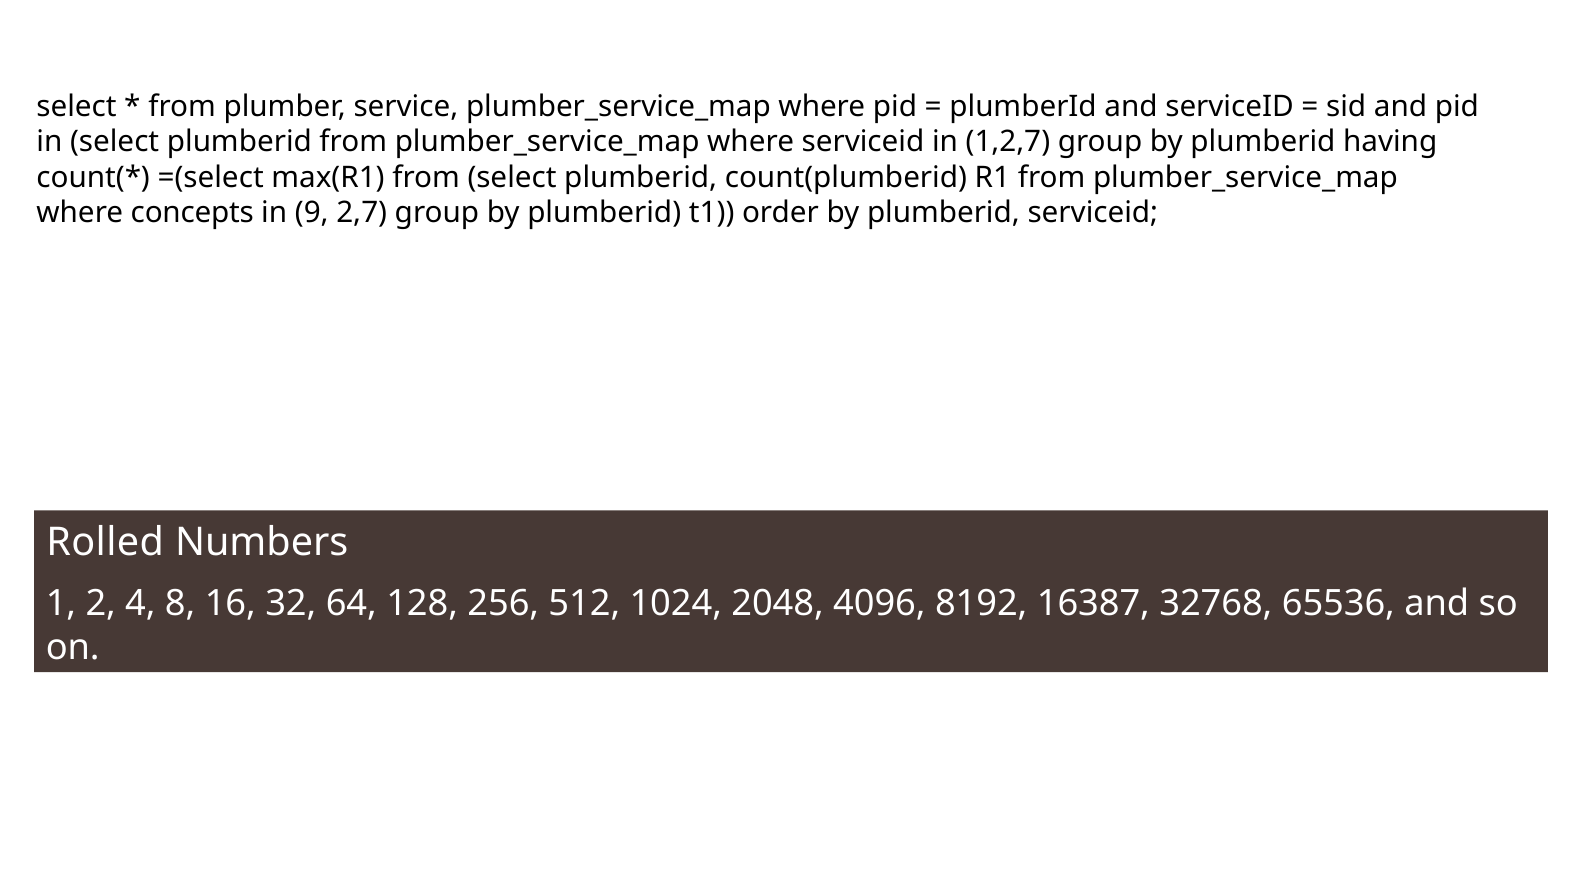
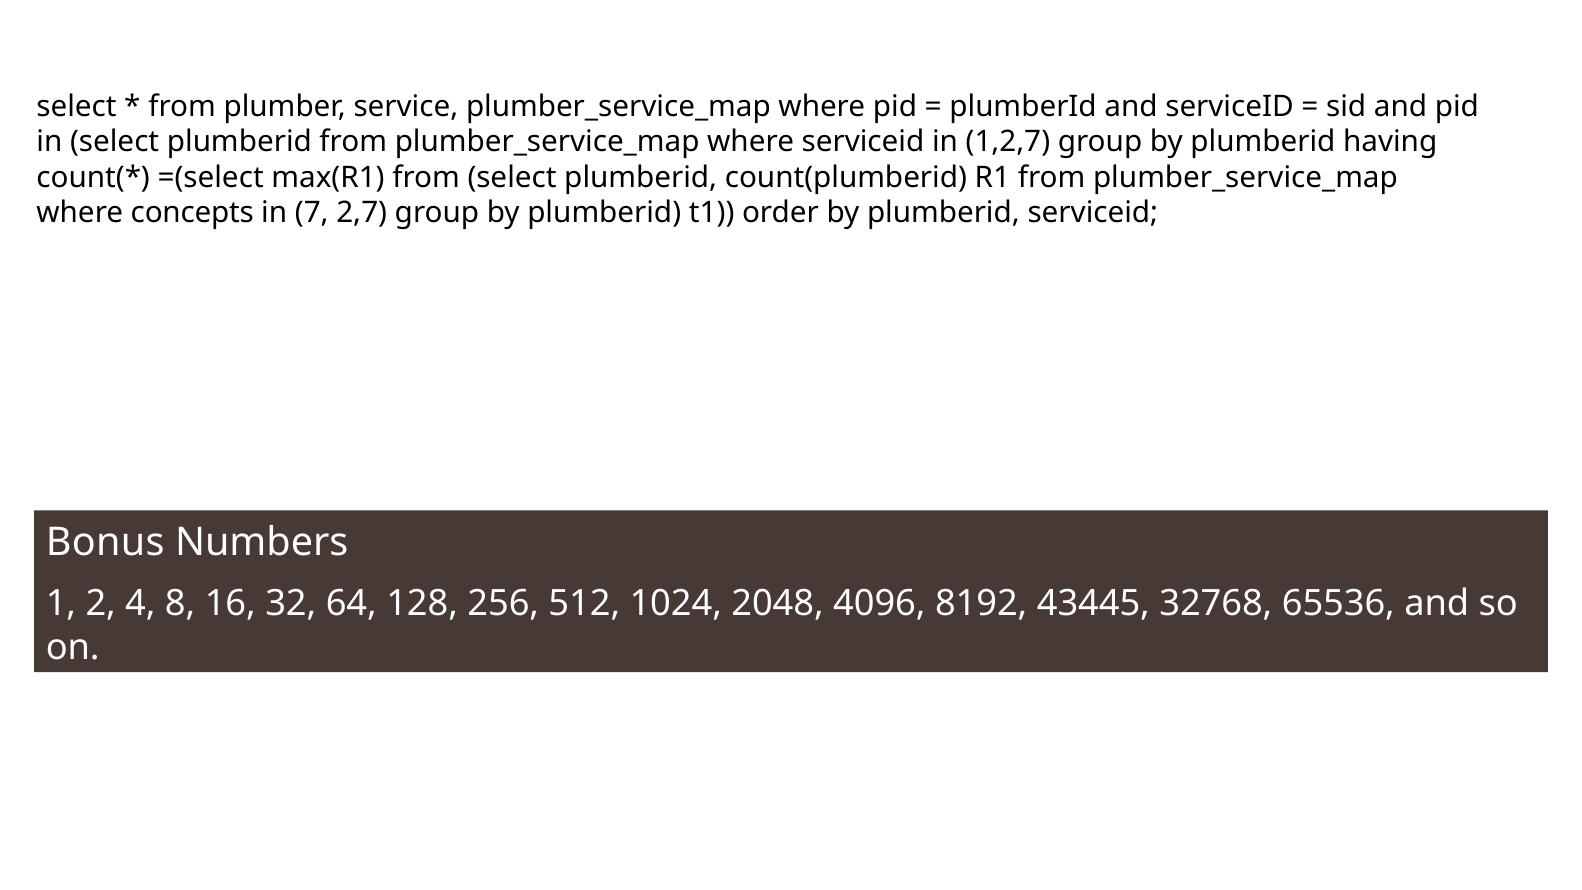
9: 9 -> 7
Rolled: Rolled -> Bonus
16387: 16387 -> 43445
